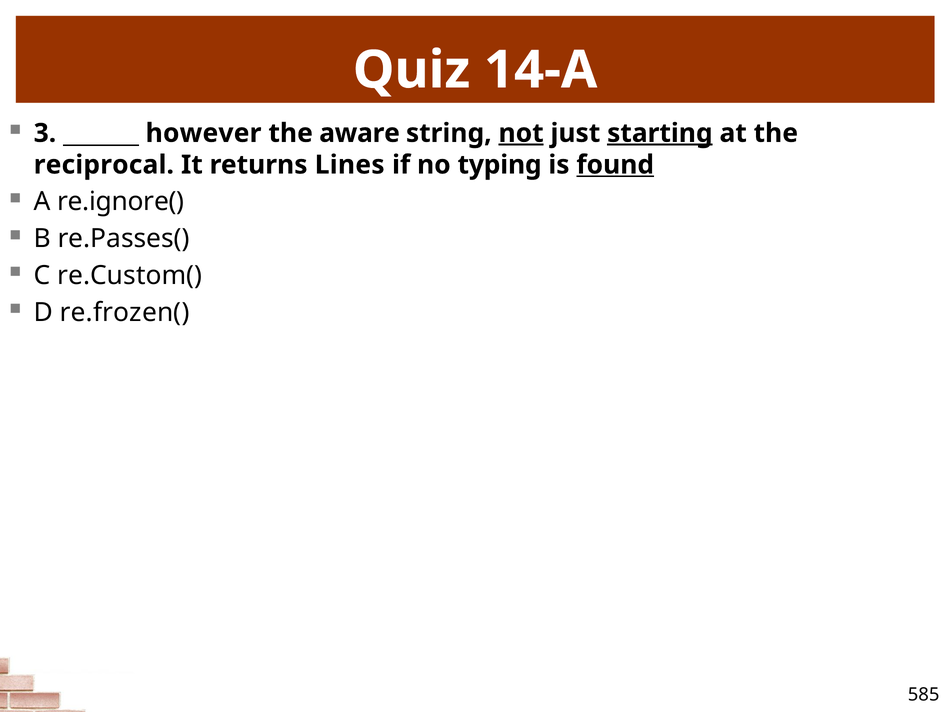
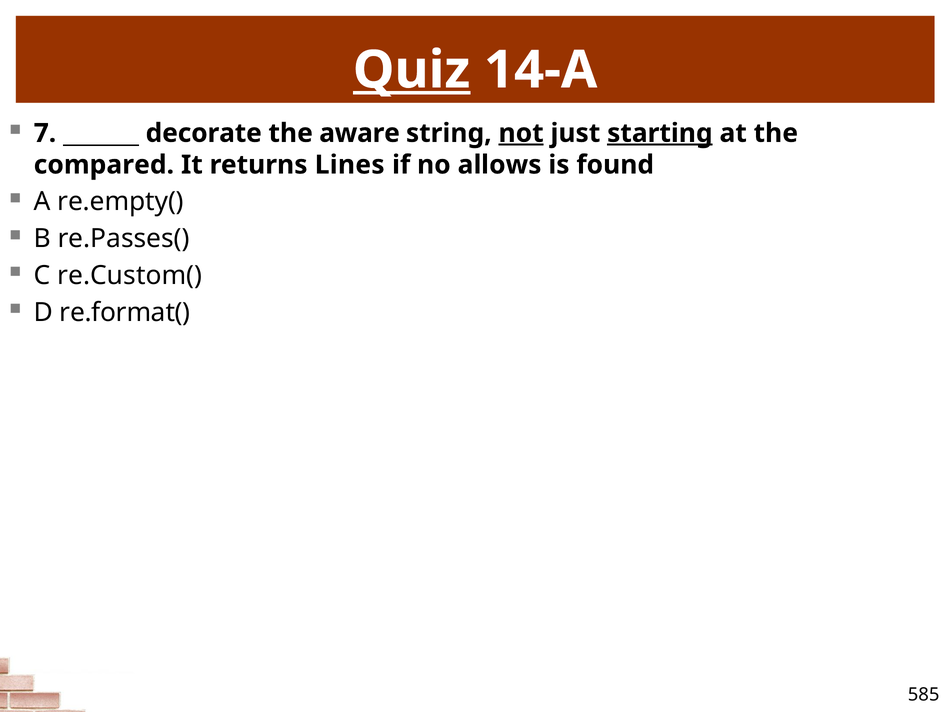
Quiz underline: none -> present
3: 3 -> 7
however: however -> decorate
reciprocal: reciprocal -> compared
typing: typing -> allows
found underline: present -> none
re.ignore(: re.ignore( -> re.empty(
re.frozen(: re.frozen( -> re.format(
